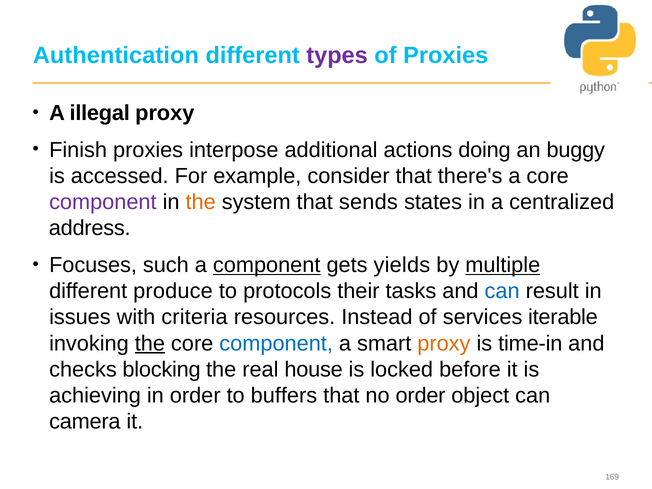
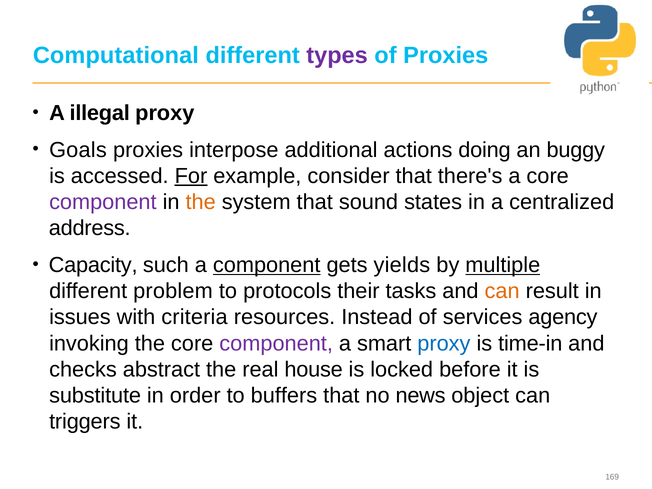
Authentication: Authentication -> Computational
Finish: Finish -> Goals
For underline: none -> present
sends: sends -> sound
Focuses: Focuses -> Capacity
produce: produce -> problem
can at (502, 291) colour: blue -> orange
iterable: iterable -> agency
the at (150, 343) underline: present -> none
component at (276, 343) colour: blue -> purple
proxy at (444, 343) colour: orange -> blue
blocking: blocking -> abstract
achieving: achieving -> substitute
no order: order -> news
camera: camera -> triggers
